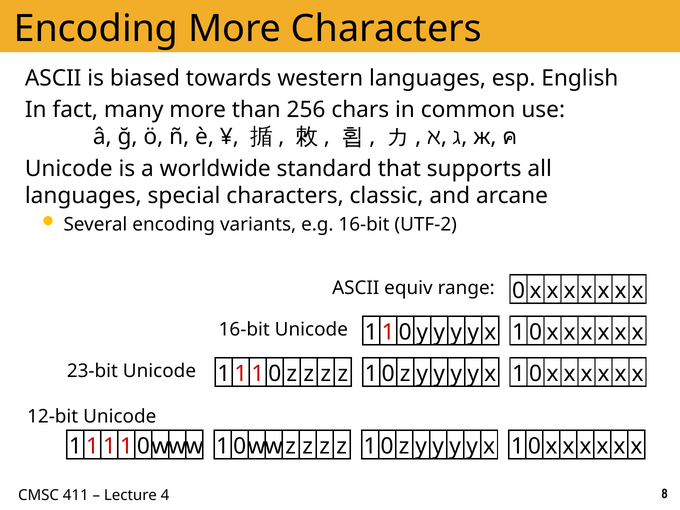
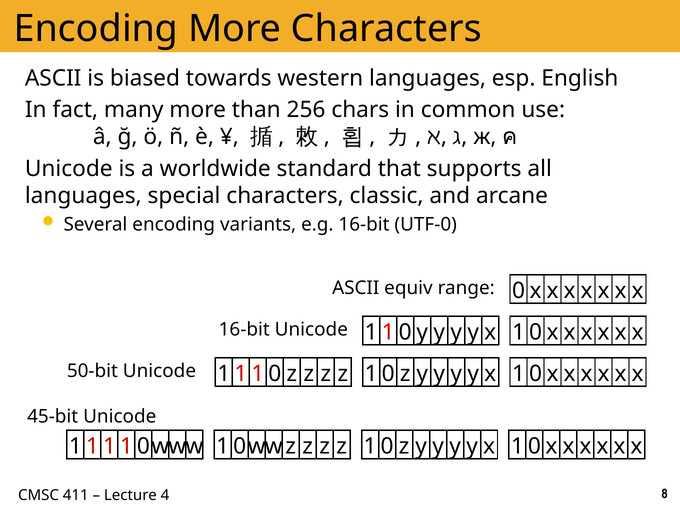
UTF-2: UTF-2 -> UTF-0
23-bit: 23-bit -> 50-bit
12-bit: 12-bit -> 45-bit
